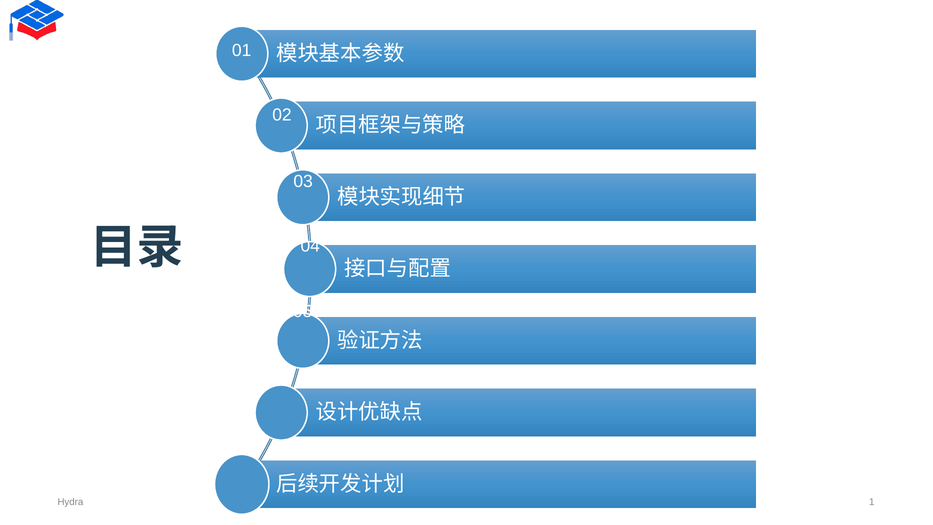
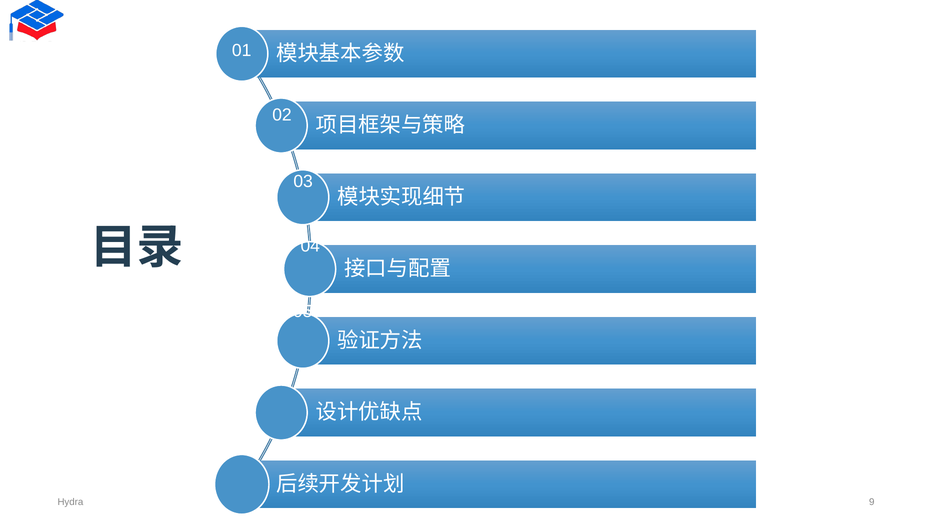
1: 1 -> 9
